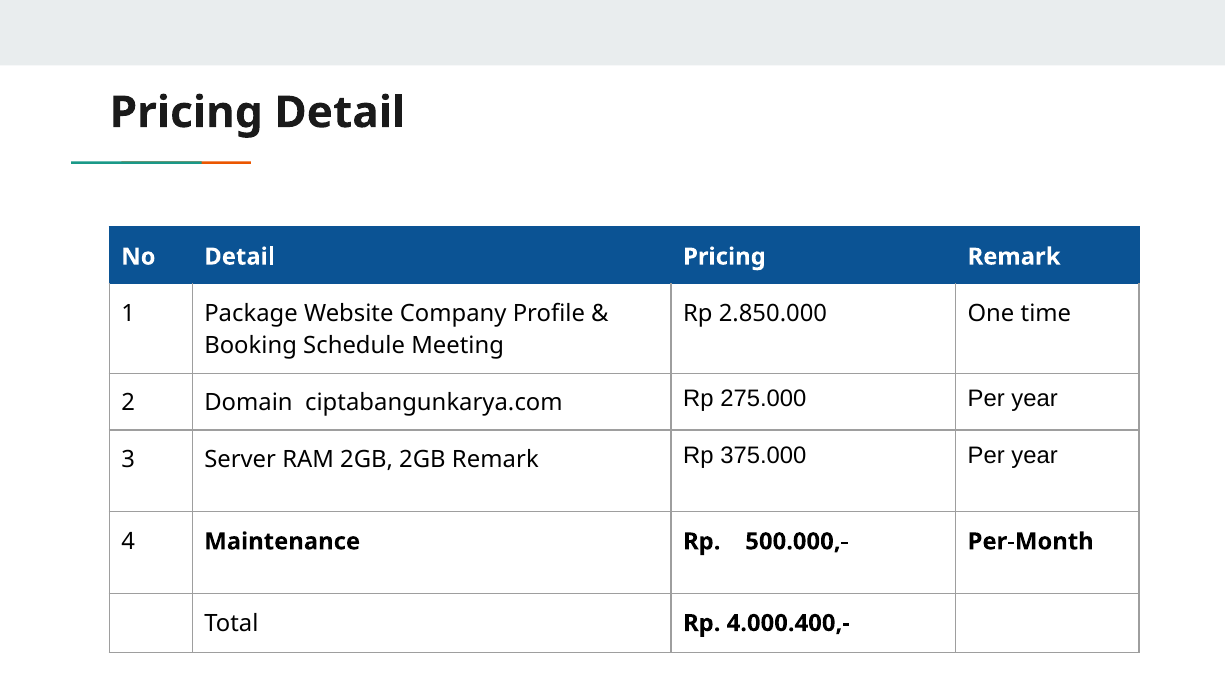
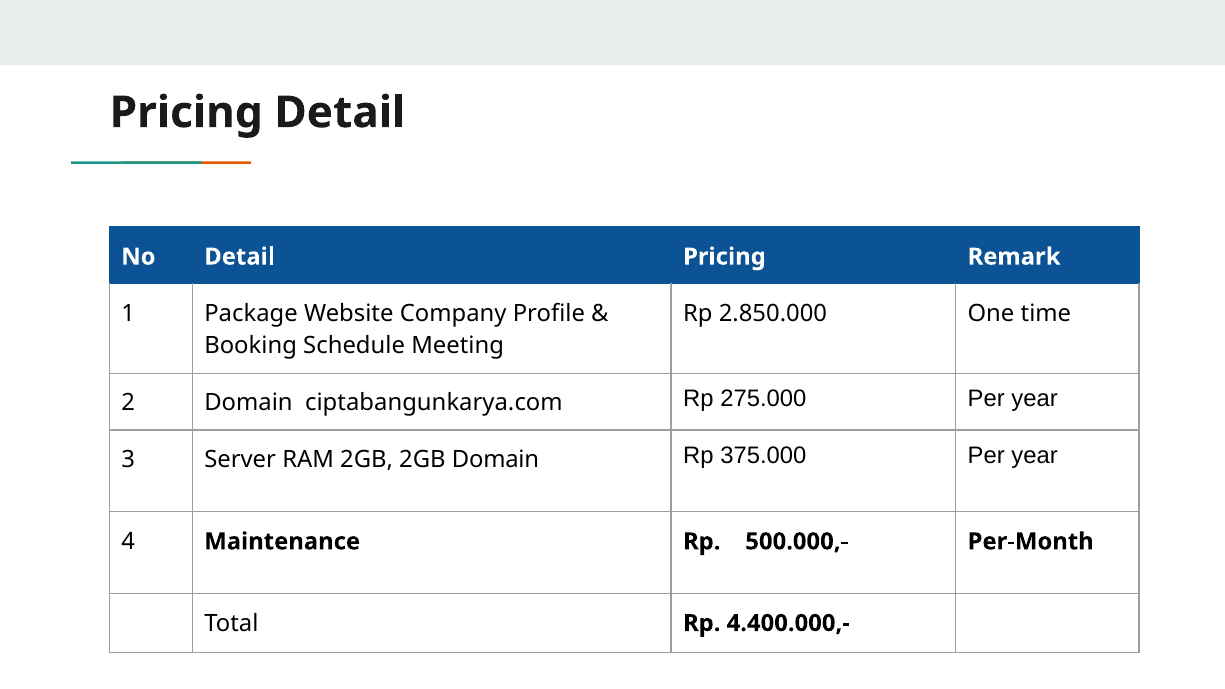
2GB Remark: Remark -> Domain
4.000.400,-: 4.000.400,- -> 4.400.000,-
